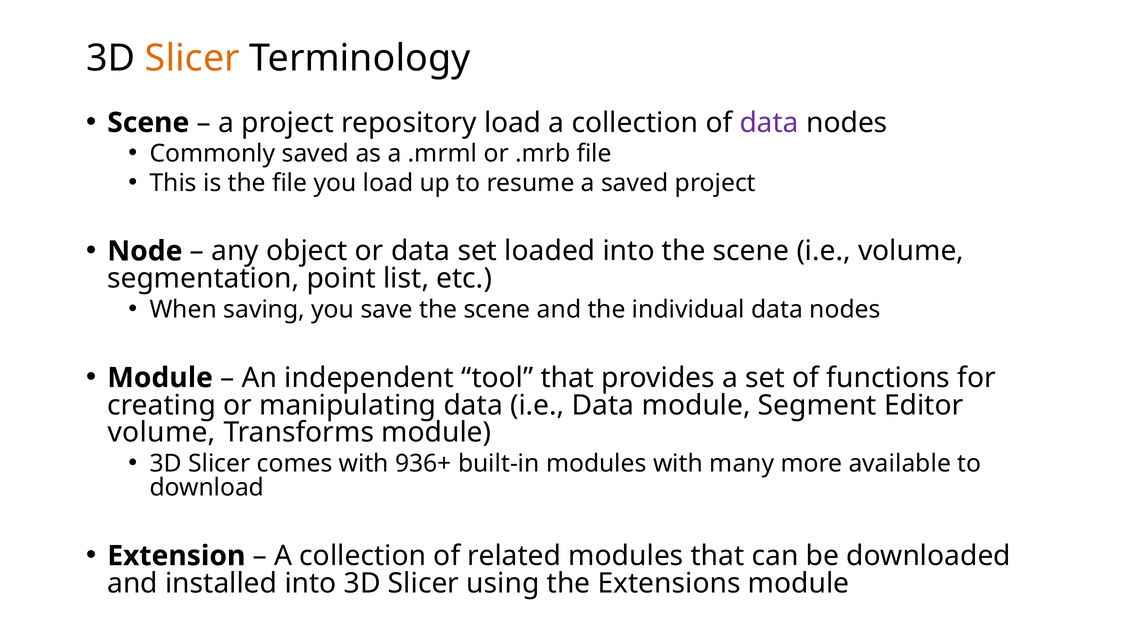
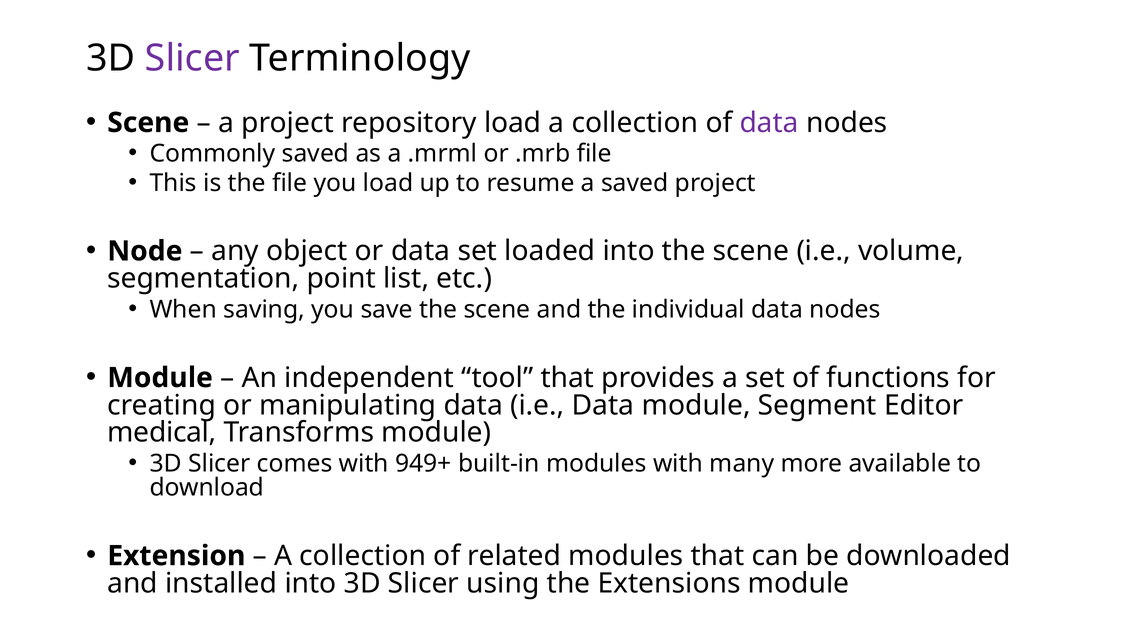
Slicer at (192, 58) colour: orange -> purple
volume at (162, 433): volume -> medical
936+: 936+ -> 949+
